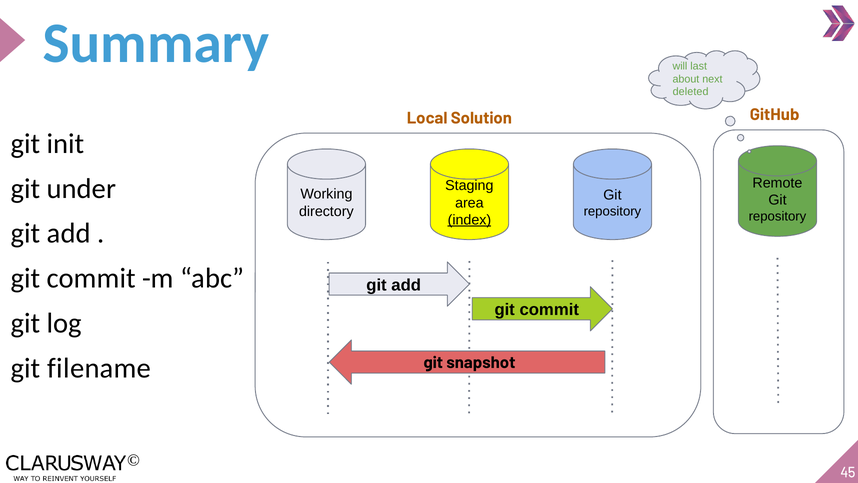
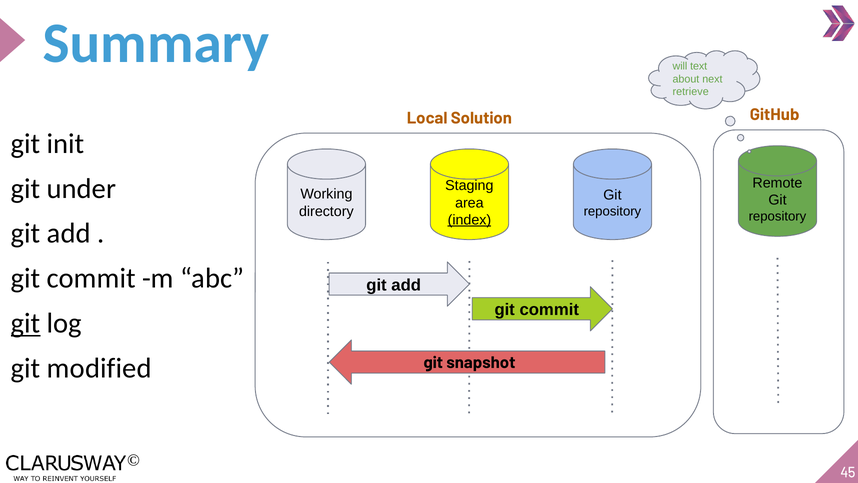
last: last -> text
deleted: deleted -> retrieve
git at (26, 323) underline: none -> present
filename: filename -> modified
